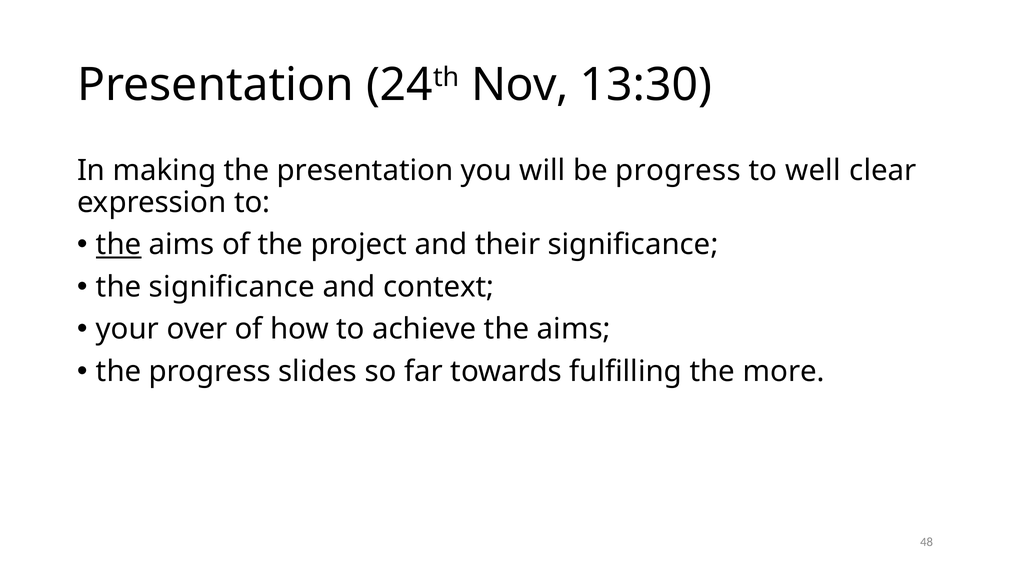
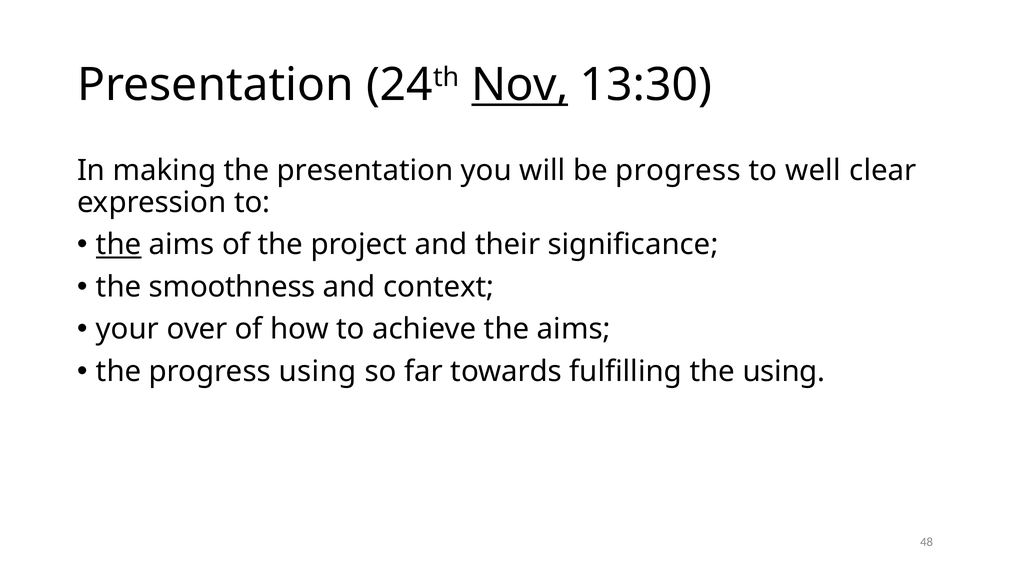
Nov underline: none -> present
the significance: significance -> smoothness
progress slides: slides -> using
the more: more -> using
